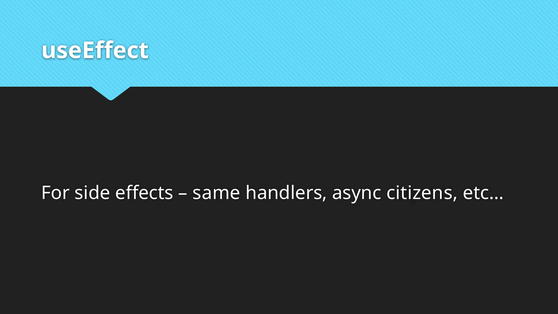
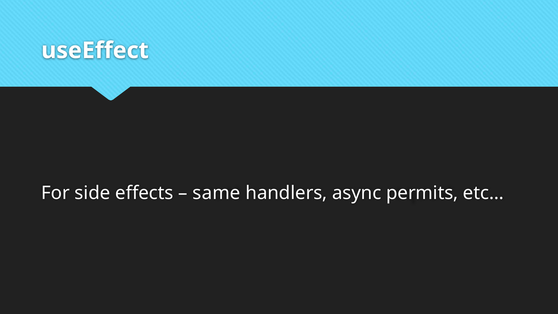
citizens: citizens -> permits
